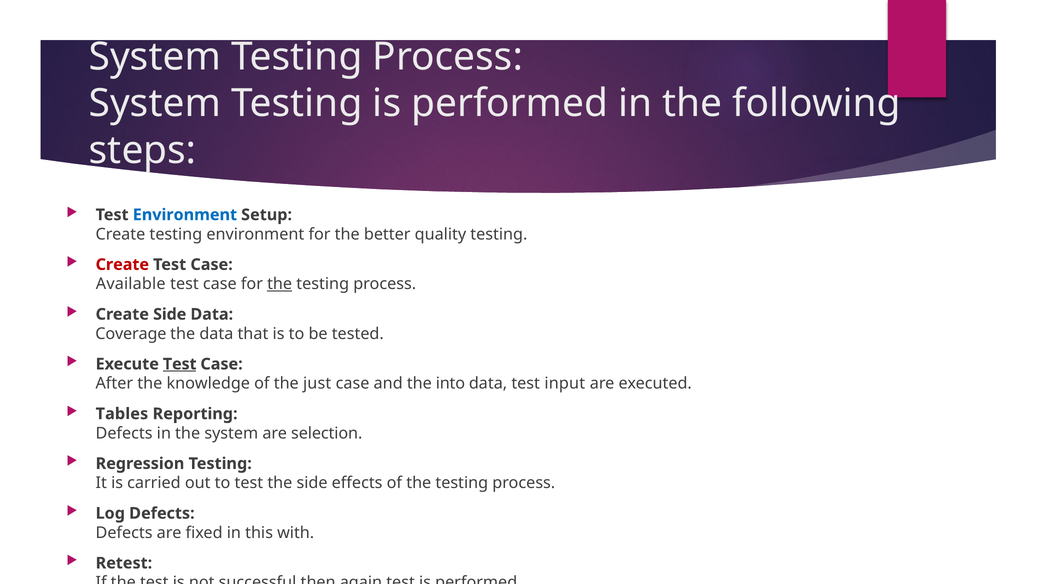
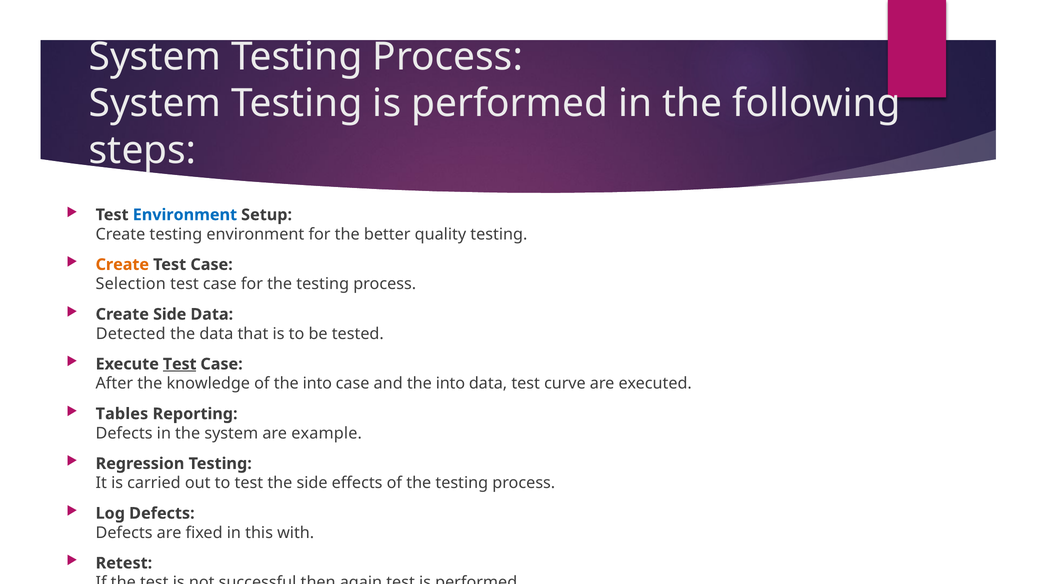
Create at (122, 264) colour: red -> orange
Available: Available -> Selection
the at (280, 284) underline: present -> none
Coverage: Coverage -> Detected
of the just: just -> into
input: input -> curve
selection: selection -> example
